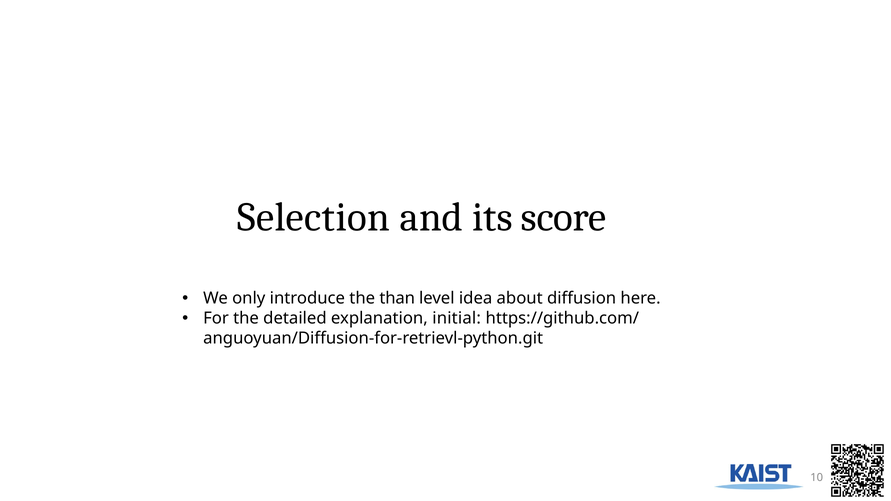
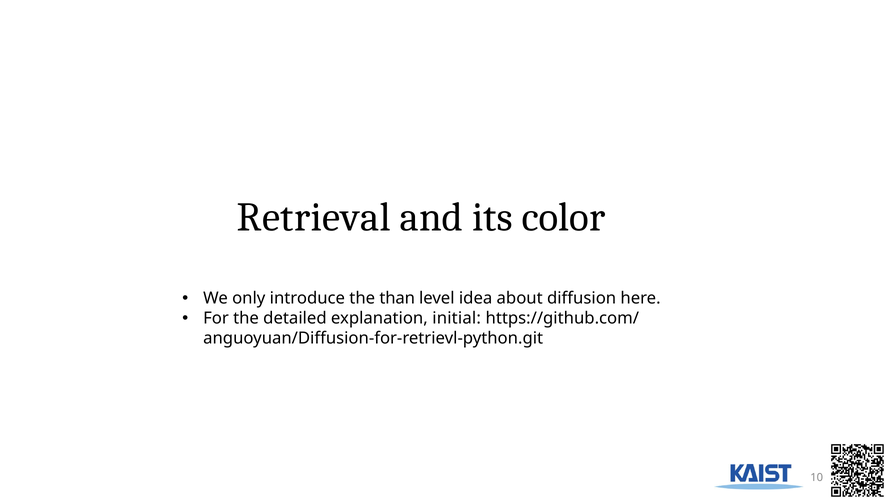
Selection: Selection -> Retrieval
score: score -> color
